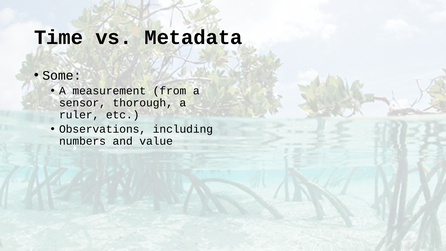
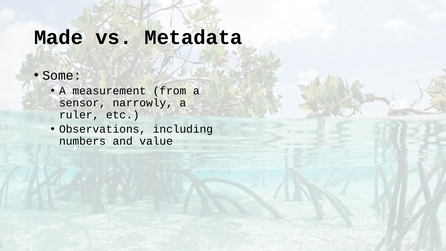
Time: Time -> Made
thorough: thorough -> narrowly
